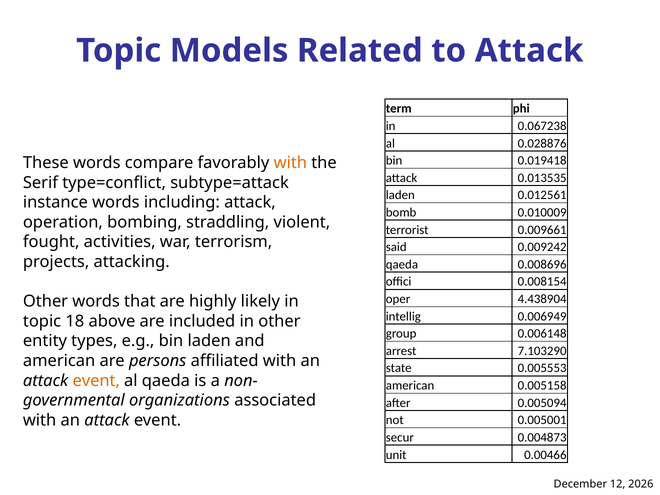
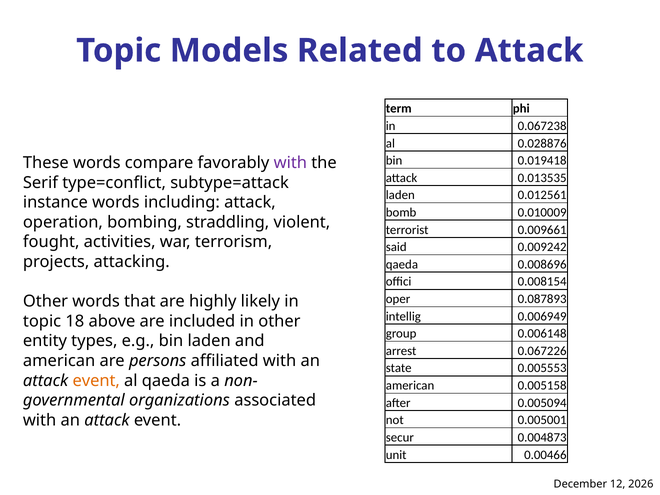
with at (290, 163) colour: orange -> purple
4.438904: 4.438904 -> 0.087893
7.103290: 7.103290 -> 0.067226
